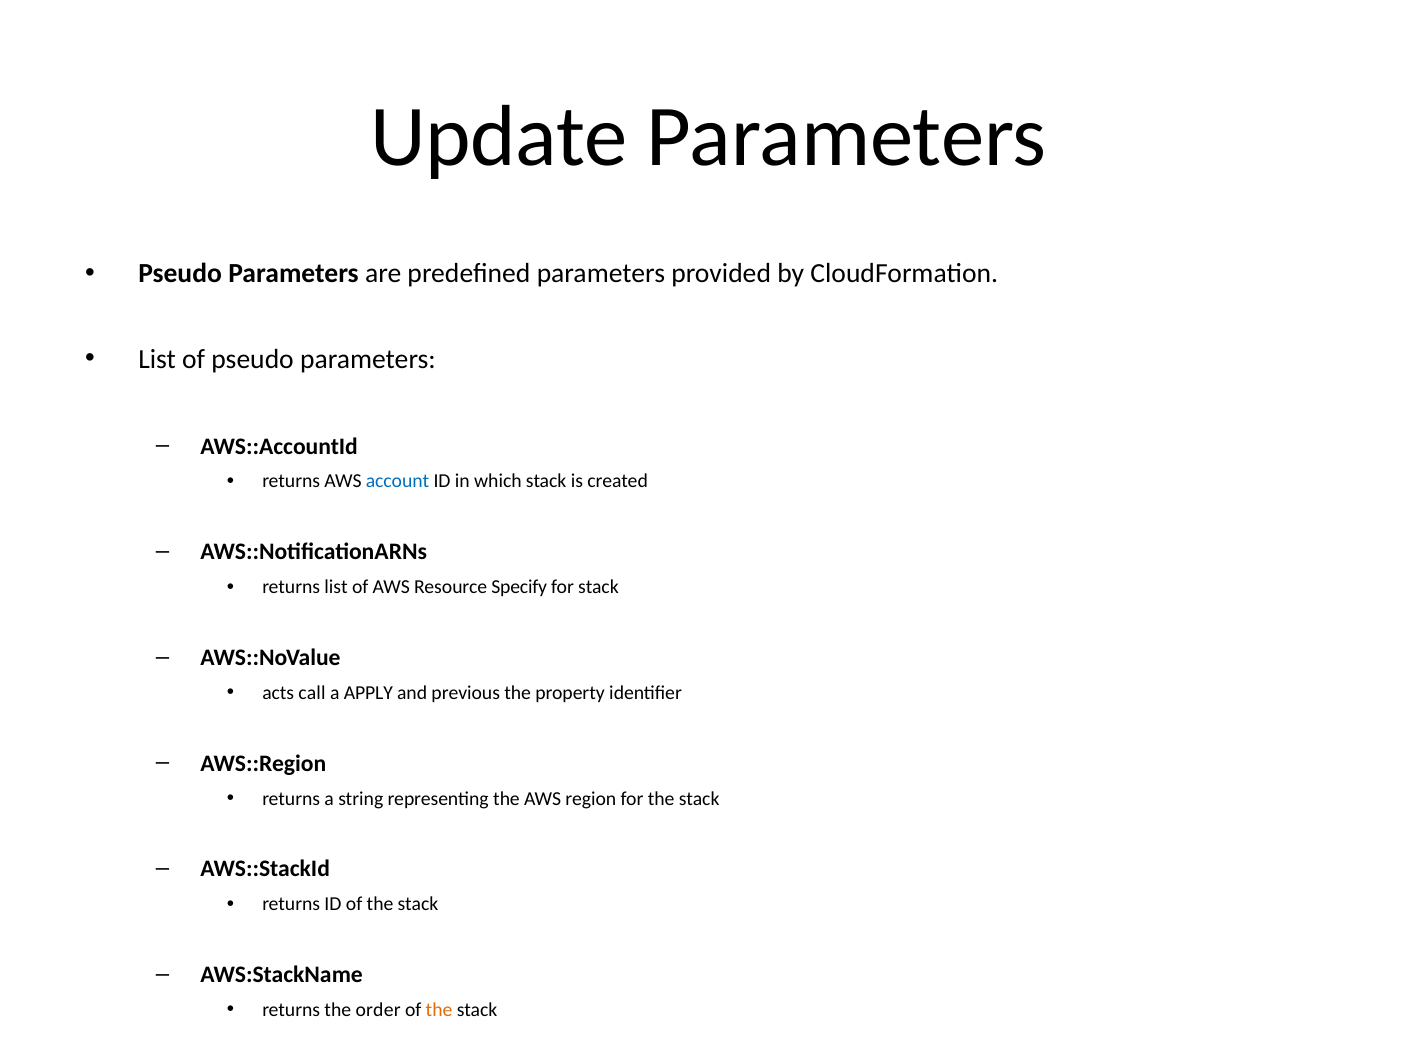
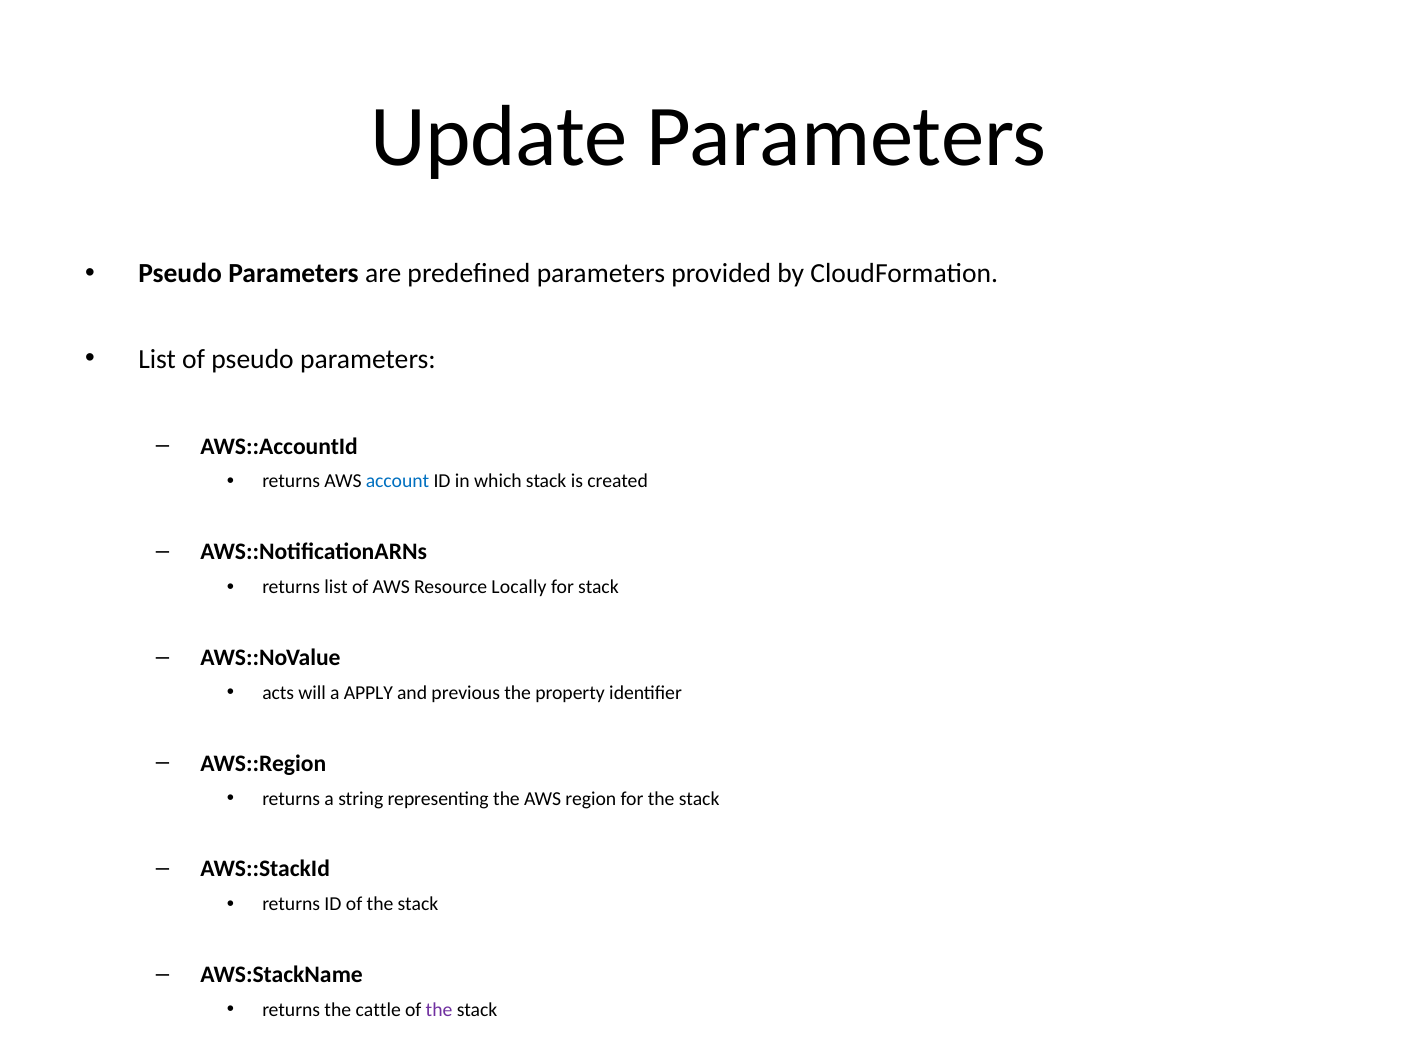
Specify: Specify -> Locally
call: call -> will
order: order -> cattle
the at (439, 1009) colour: orange -> purple
